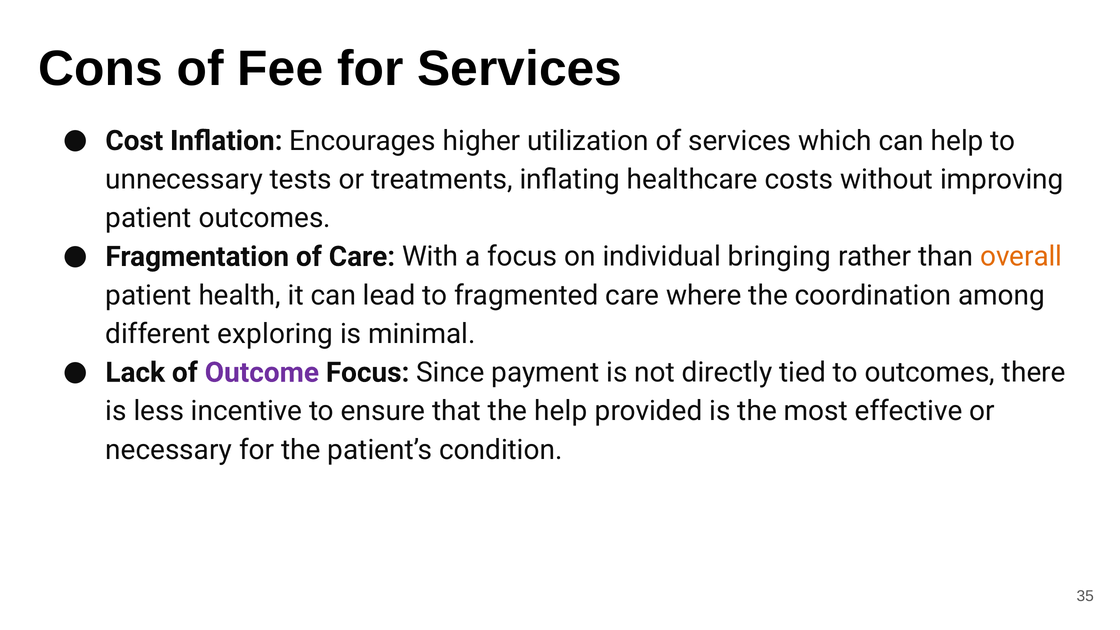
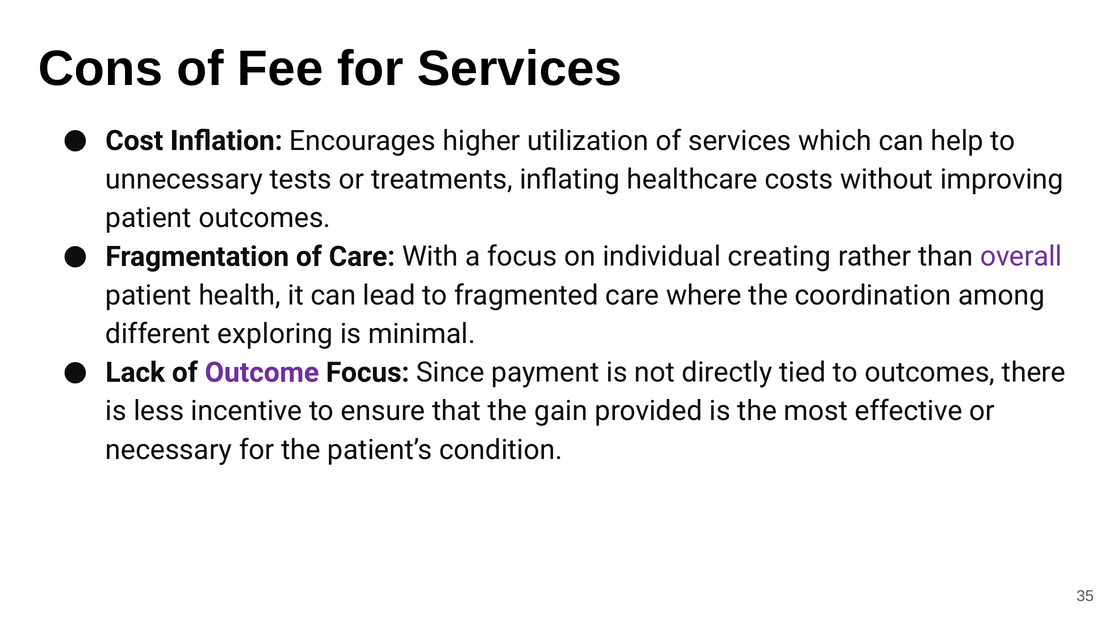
bringing: bringing -> creating
overall colour: orange -> purple
the help: help -> gain
